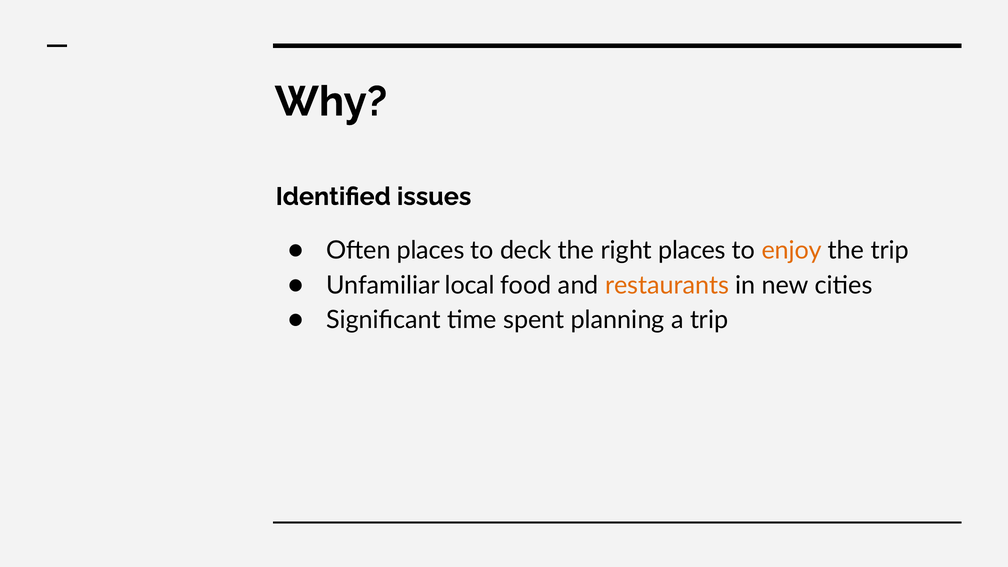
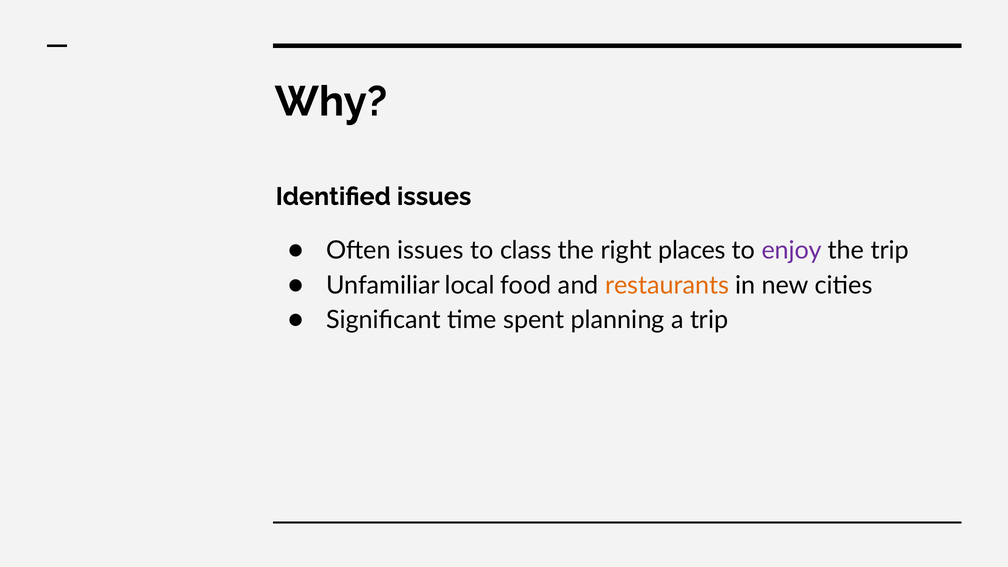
Often places: places -> issues
deck: deck -> class
enjoy colour: orange -> purple
